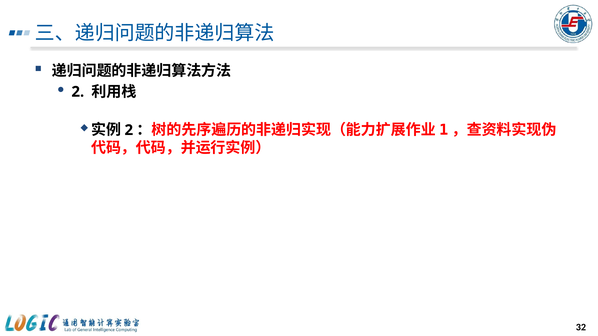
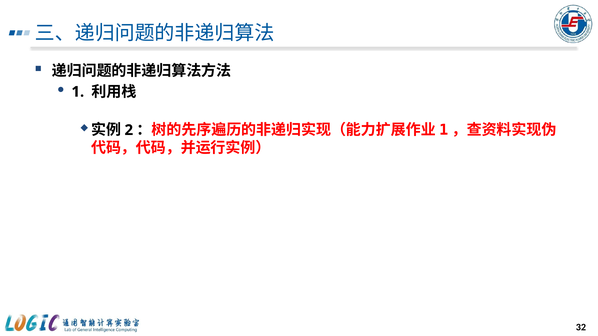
2 at (78, 92): 2 -> 1
